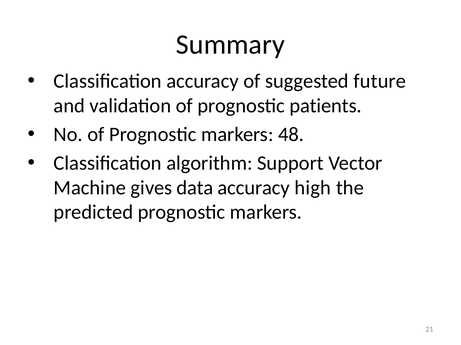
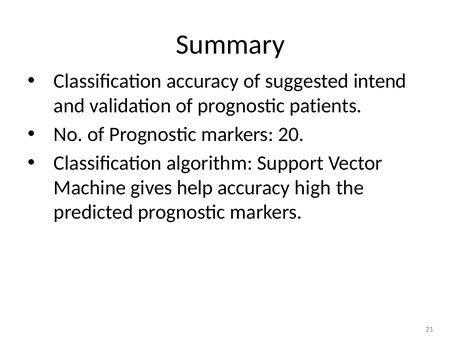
future: future -> intend
48: 48 -> 20
data: data -> help
